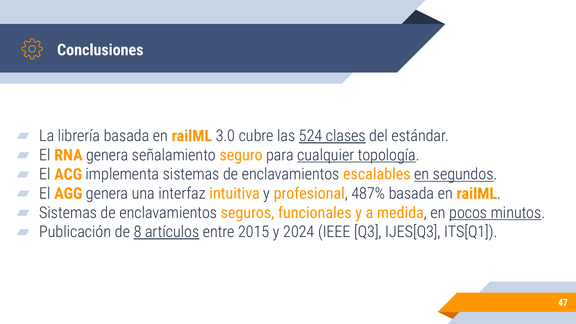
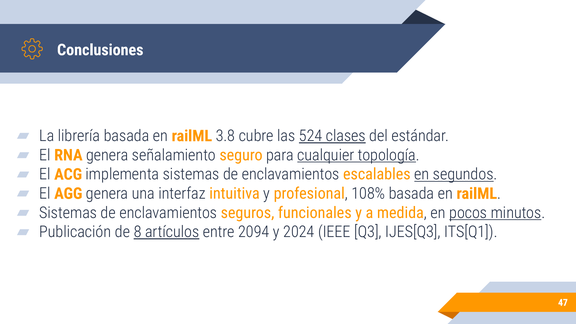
3.0: 3.0 -> 3.8
487%: 487% -> 108%
2015: 2015 -> 2094
